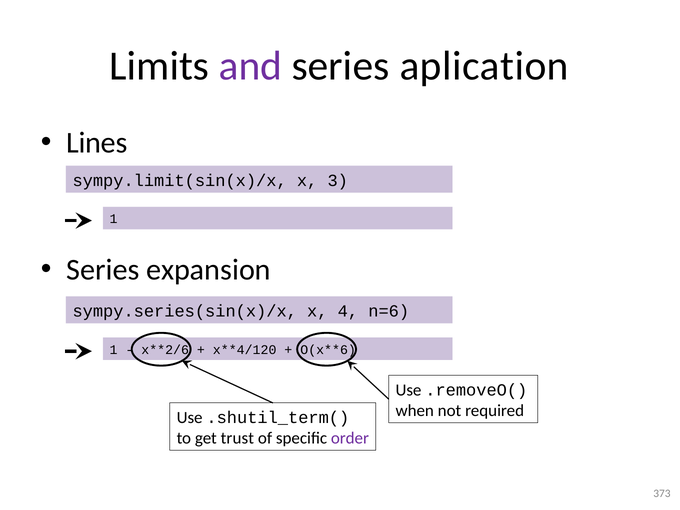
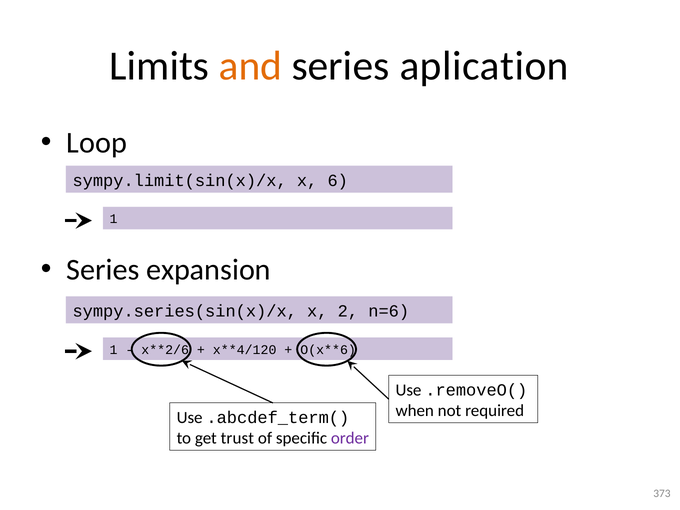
and colour: purple -> orange
Lines: Lines -> Loop
3: 3 -> 6
4: 4 -> 2
.shutil_term(: .shutil_term( -> .abcdef_term(
